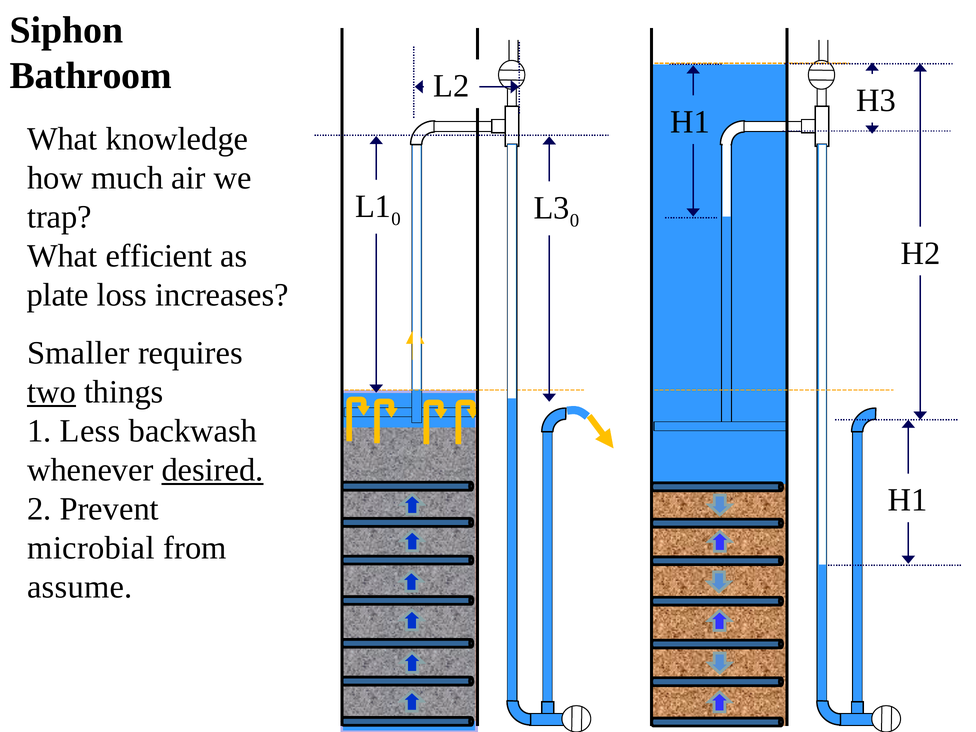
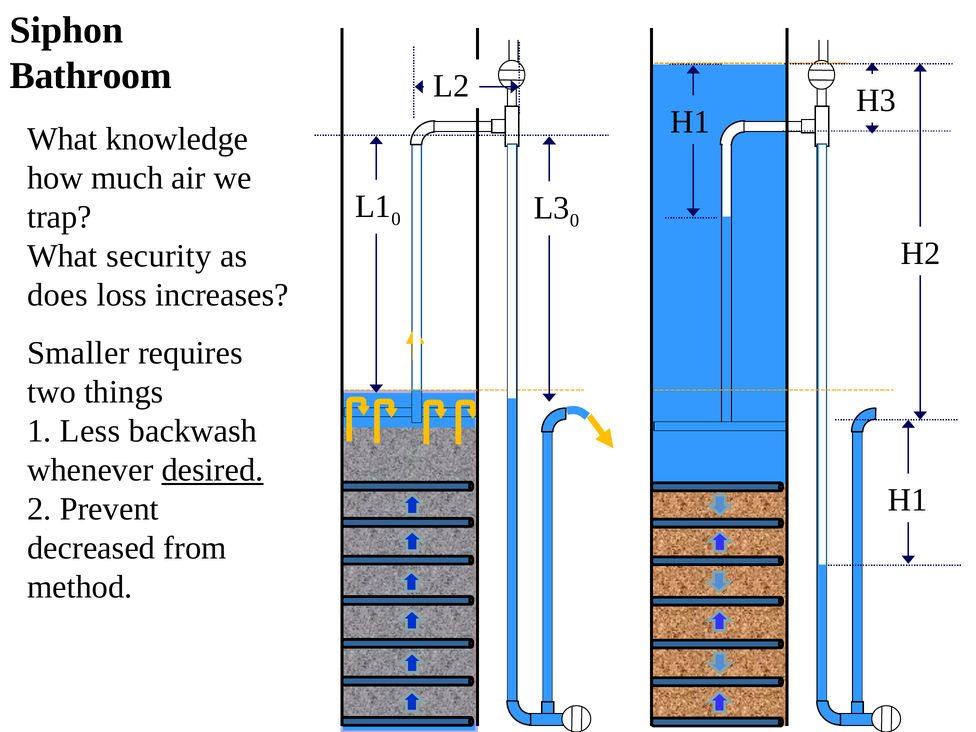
efficient: efficient -> security
plate: plate -> does
two underline: present -> none
microbial: microbial -> decreased
assume: assume -> method
